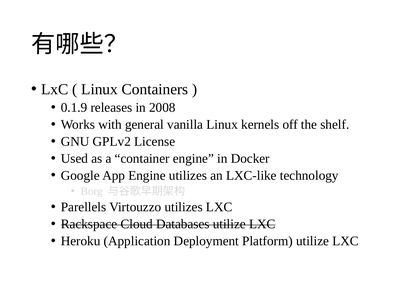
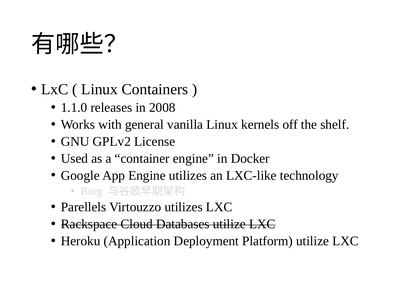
0.1.9: 0.1.9 -> 1.1.0
